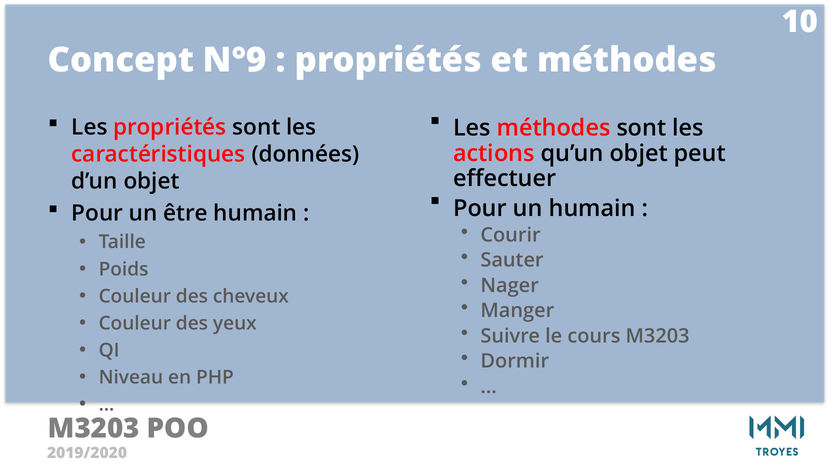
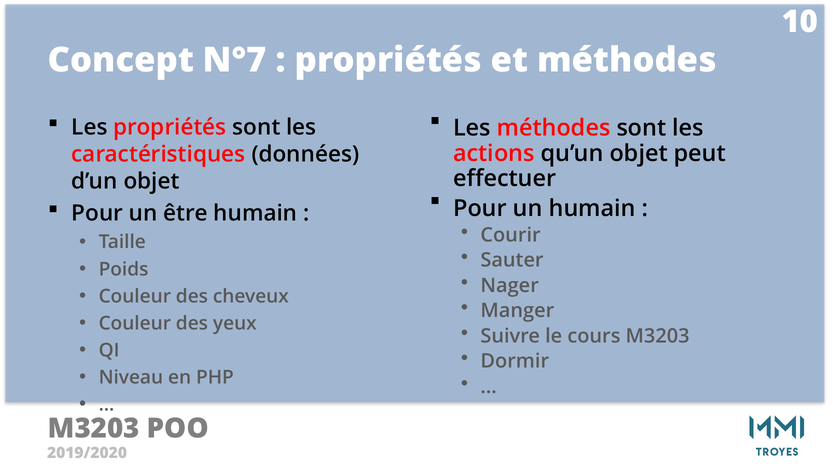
N°9: N°9 -> N°7
